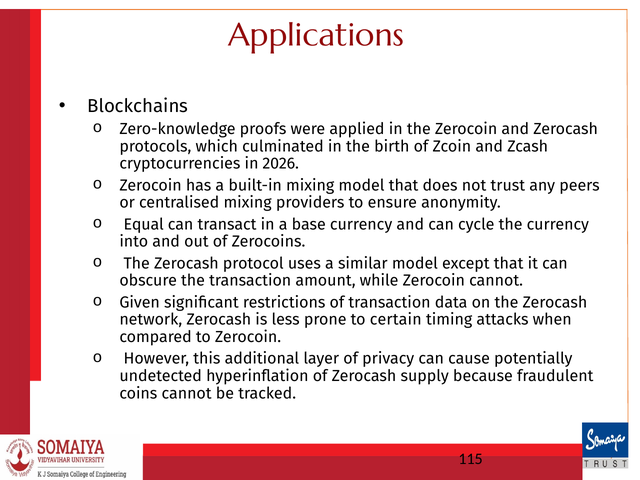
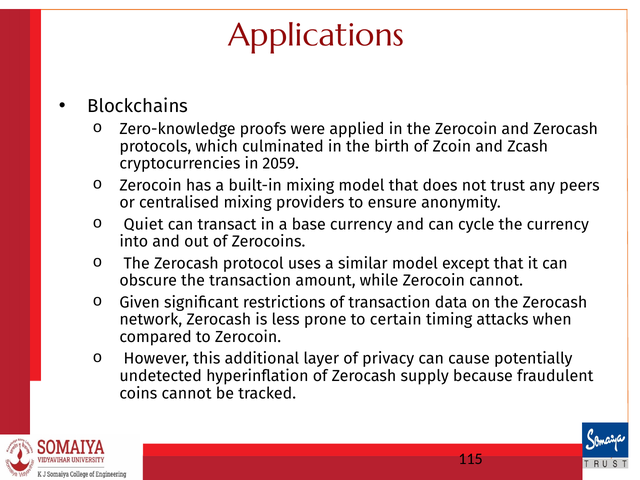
2026: 2026 -> 2059
Equal: Equal -> Quiet
